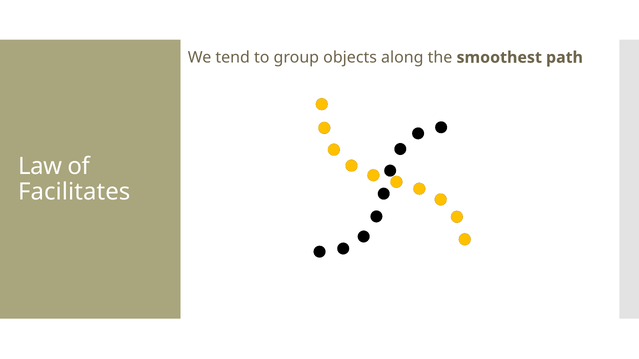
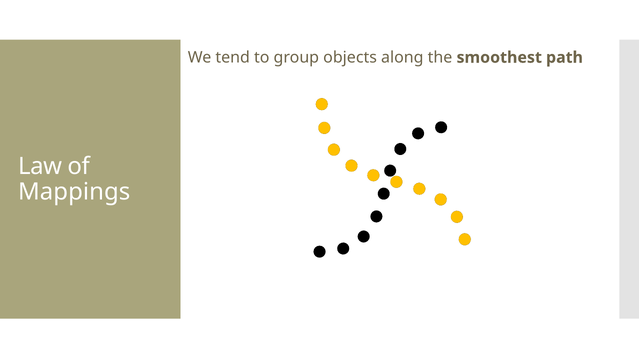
Facilitates: Facilitates -> Mappings
